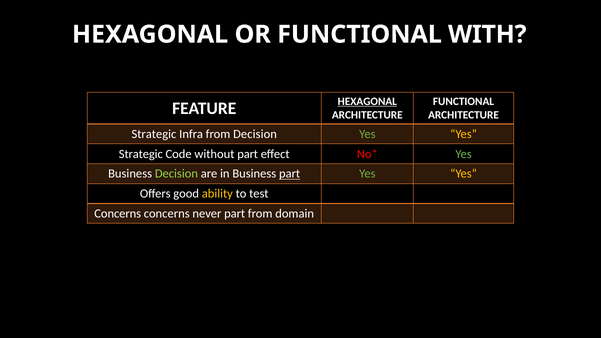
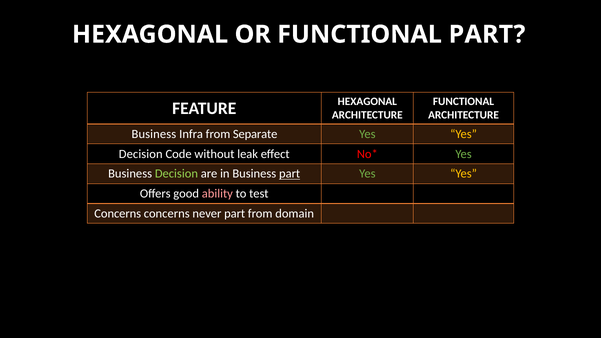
FUNCTIONAL WITH: WITH -> PART
HEXAGONAL at (367, 101) underline: present -> none
Strategic at (154, 134): Strategic -> Business
from Decision: Decision -> Separate
Strategic at (141, 154): Strategic -> Decision
without part: part -> leak
ability colour: yellow -> pink
